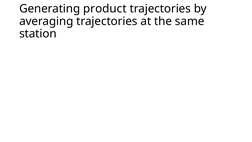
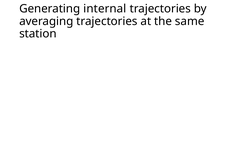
product: product -> internal
